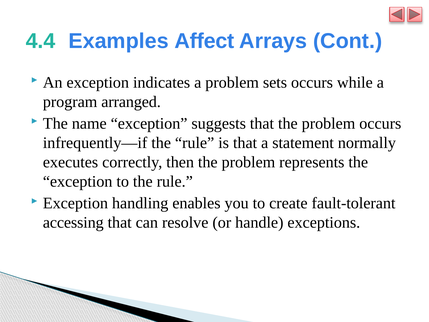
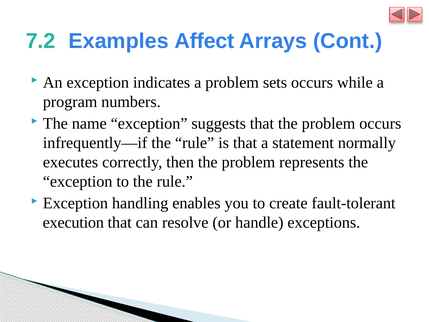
4.4: 4.4 -> 7.2
arranged: arranged -> numbers
accessing: accessing -> execution
